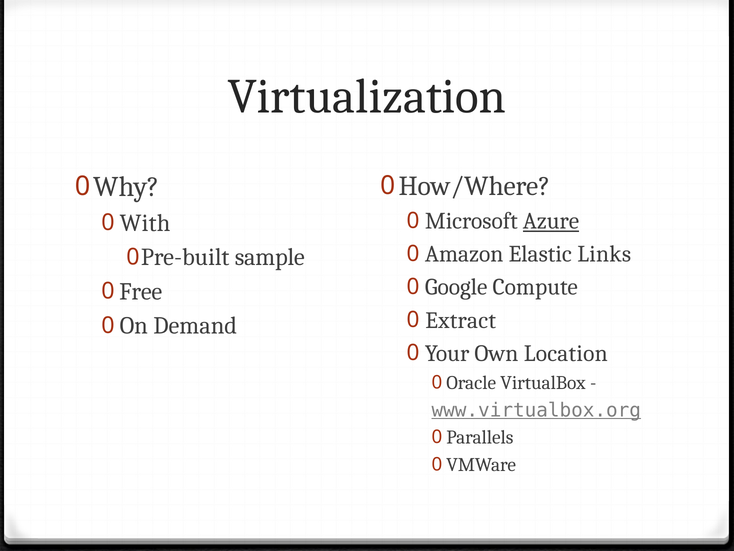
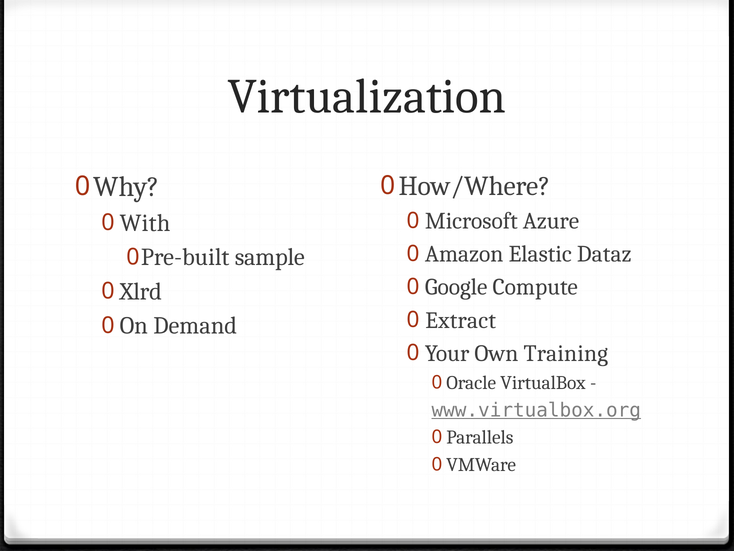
Azure underline: present -> none
Links: Links -> Dataz
Free: Free -> Xlrd
Location: Location -> Training
